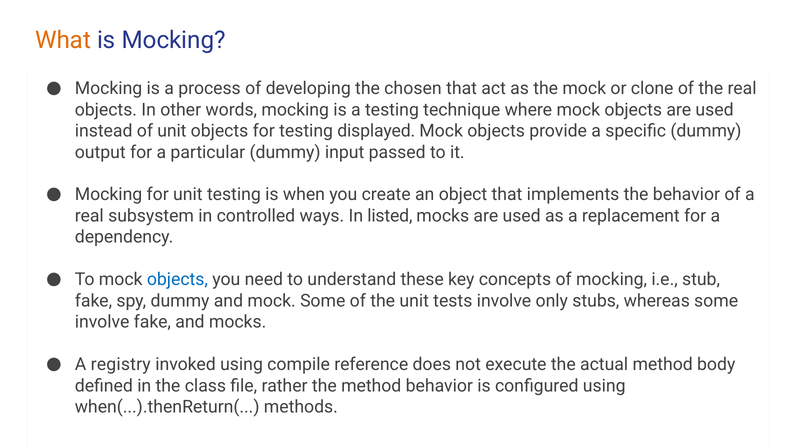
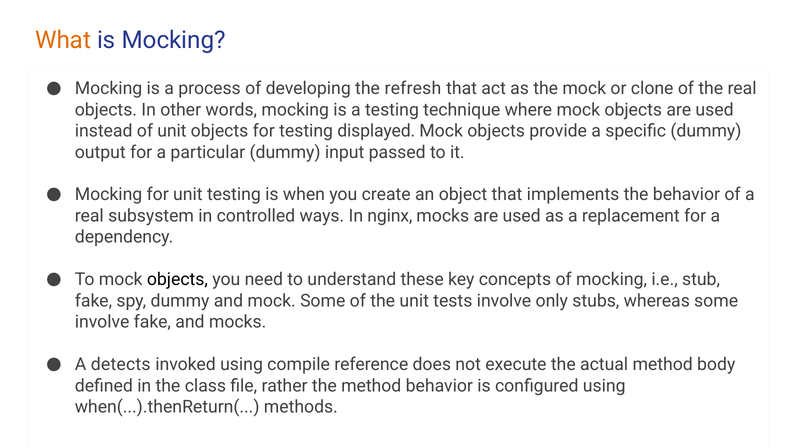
chosen: chosen -> refresh
listed: listed -> nginx
objects at (177, 279) colour: blue -> black
registry: registry -> detects
